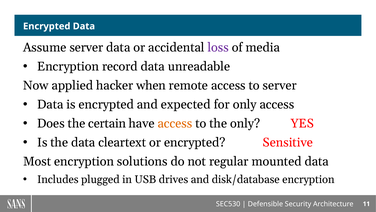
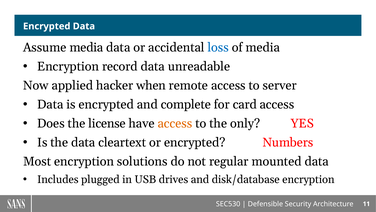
Assume server: server -> media
loss colour: purple -> blue
expected: expected -> complete
for only: only -> card
certain: certain -> license
Sensitive: Sensitive -> Numbers
